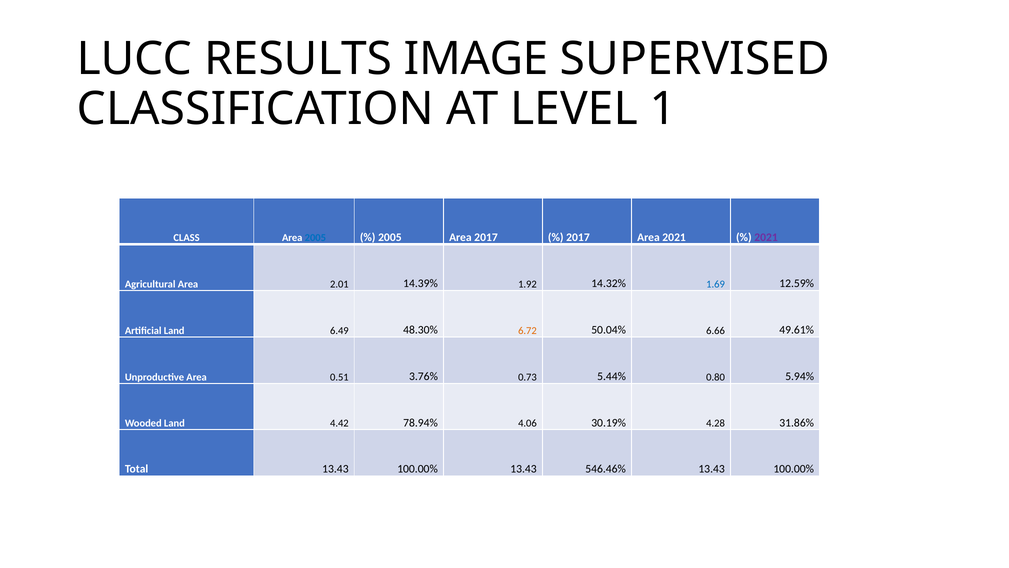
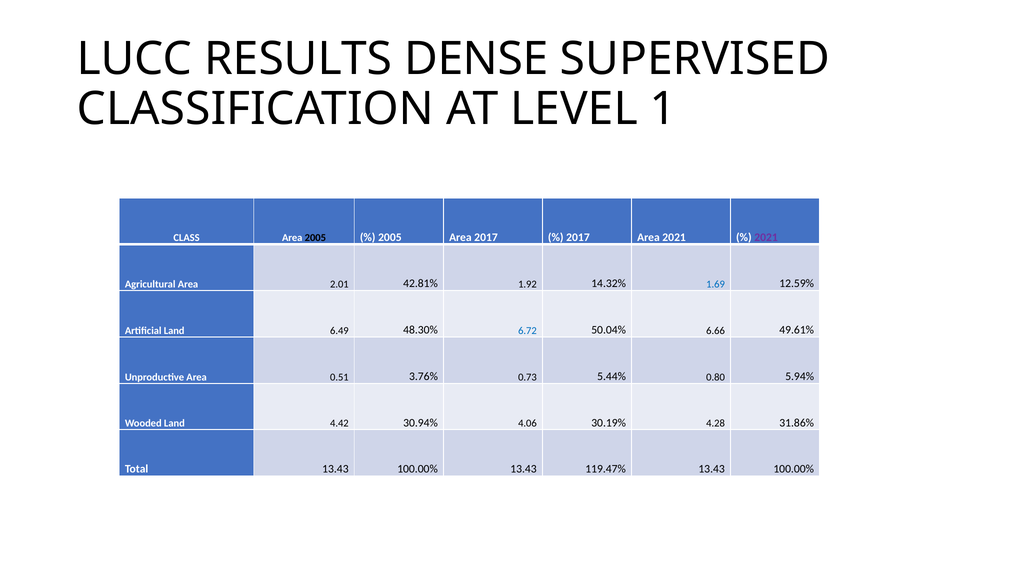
IMAGE: IMAGE -> DENSE
2005 at (315, 238) colour: blue -> black
14.39%: 14.39% -> 42.81%
6.72 colour: orange -> blue
78.94%: 78.94% -> 30.94%
546.46%: 546.46% -> 119.47%
